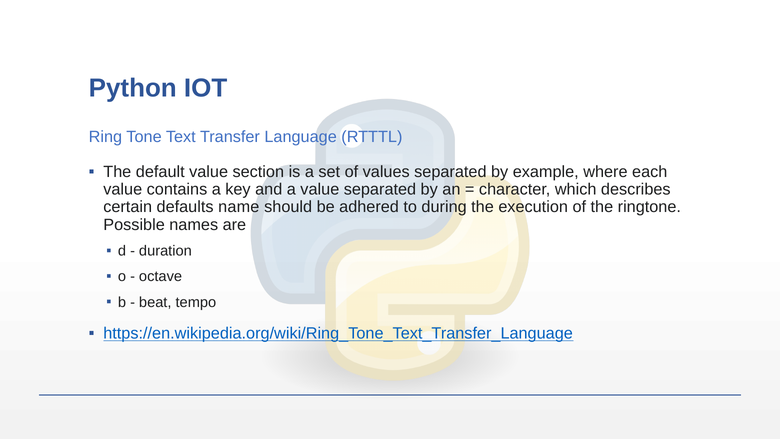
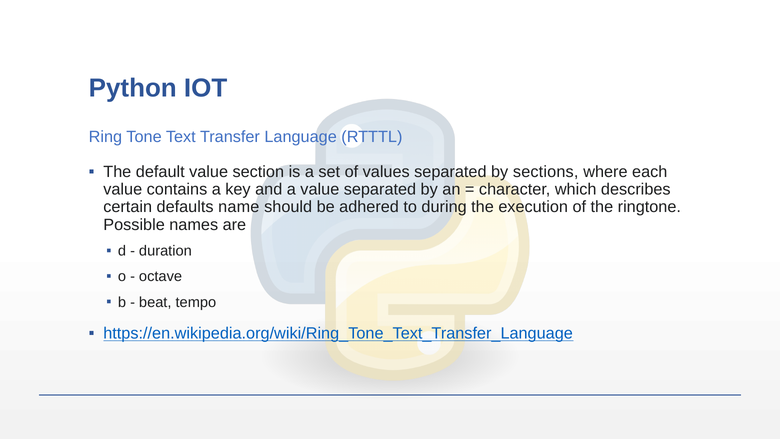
example: example -> sections
